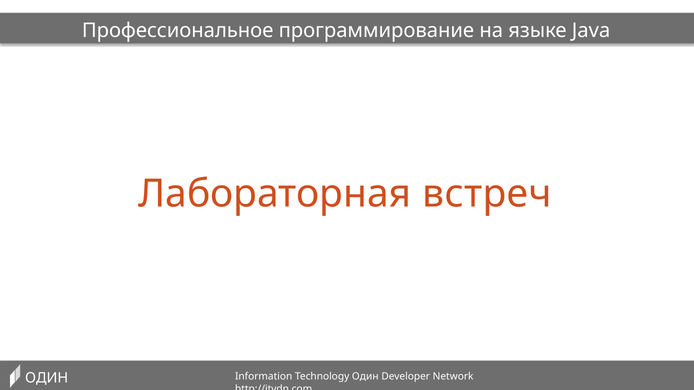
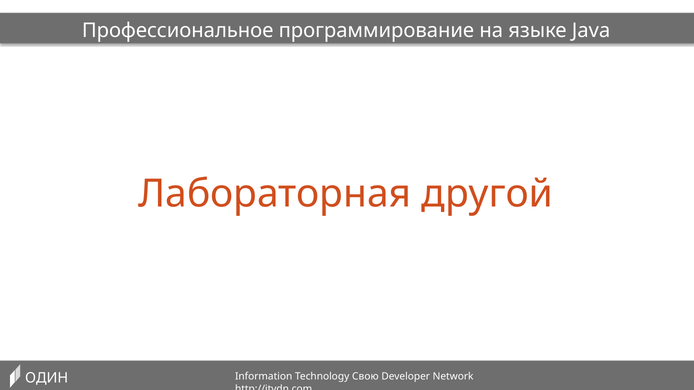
встреч: встреч -> другой
Technology Один: Один -> Свою
